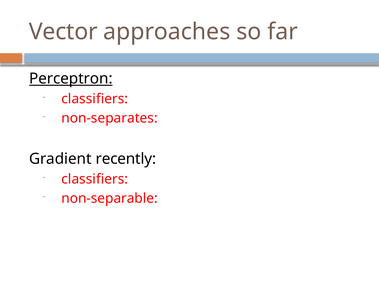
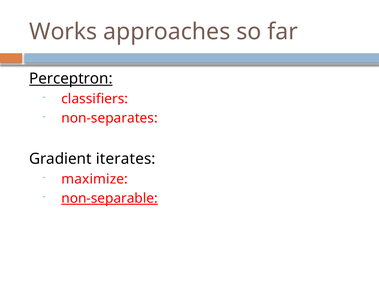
Vector: Vector -> Works
recently: recently -> iterates
classifiers at (95, 179): classifiers -> maximize
non-separable underline: none -> present
